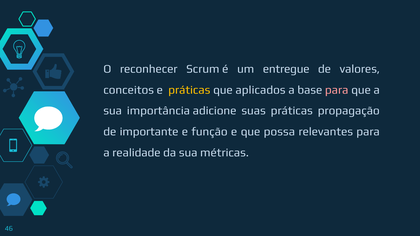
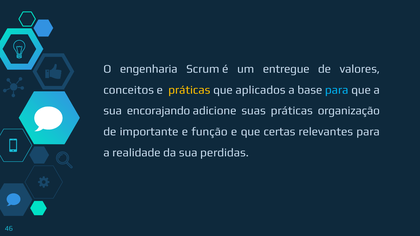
reconhecer: reconhecer -> engenharia
para at (337, 90) colour: pink -> light blue
importância: importância -> encorajando
propagação: propagação -> organização
possa: possa -> certas
métricas: métricas -> perdidas
